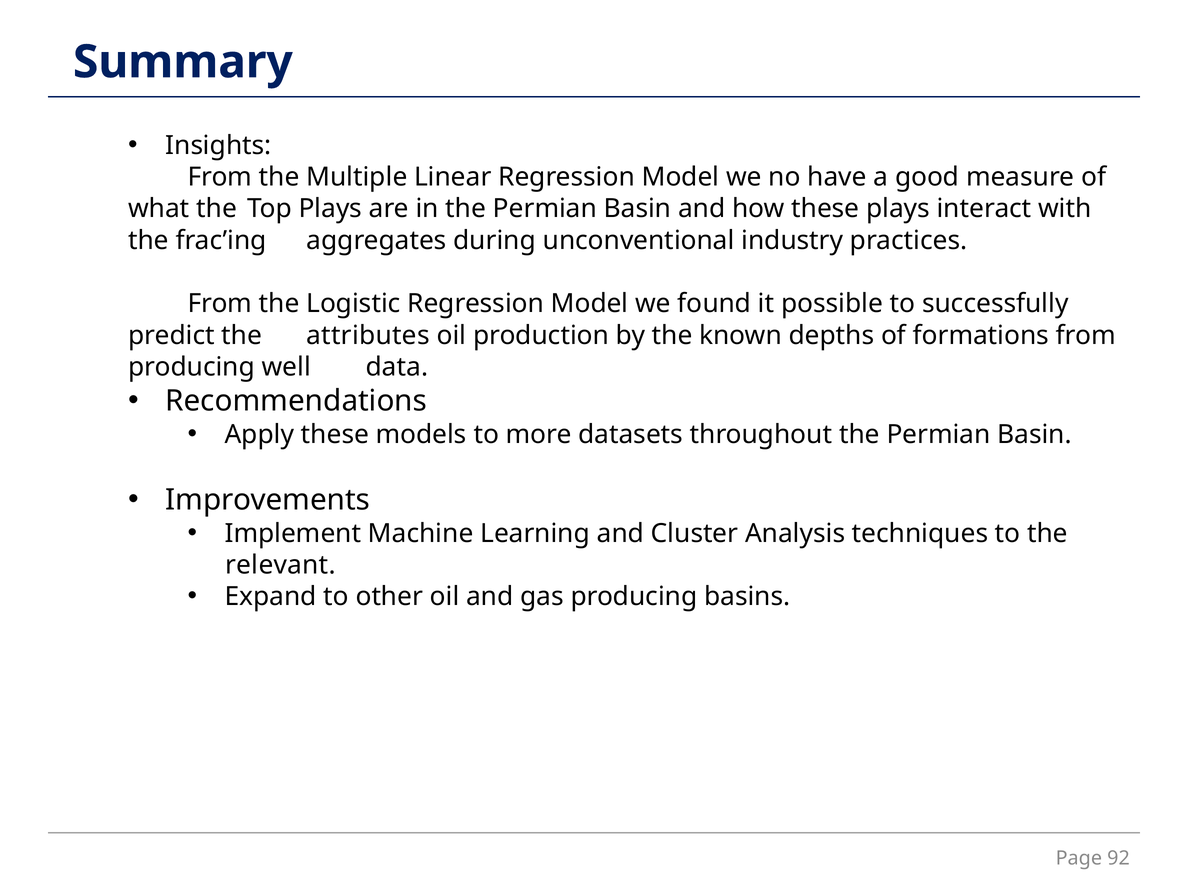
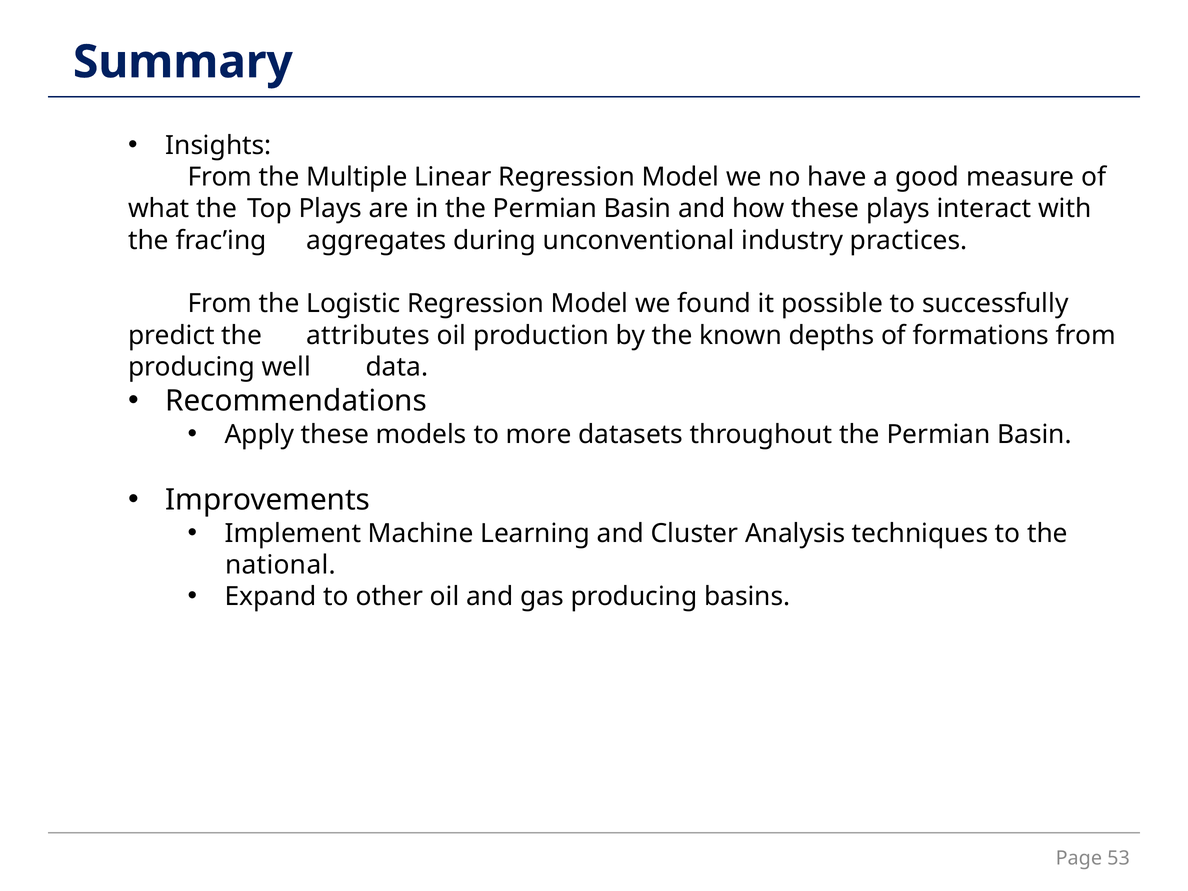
relevant: relevant -> national
92: 92 -> 53
